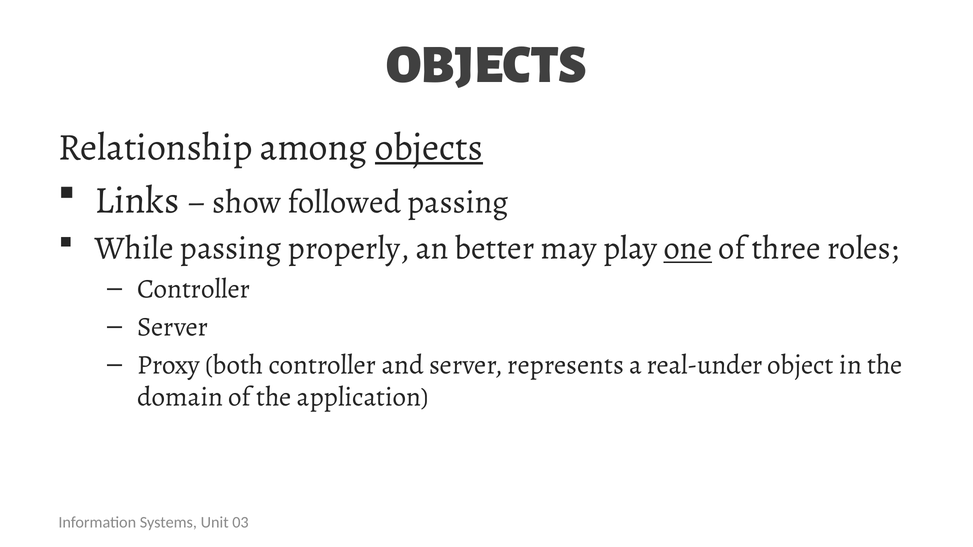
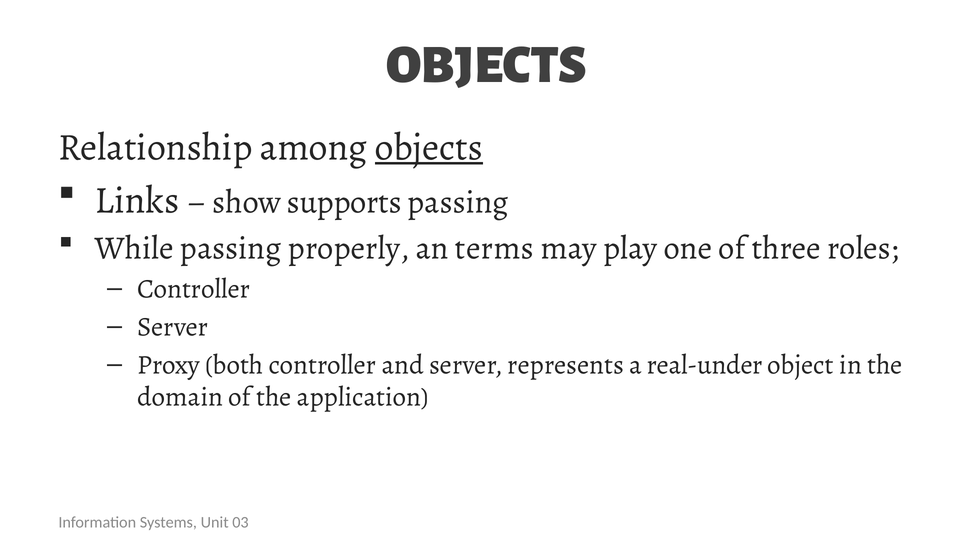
followed: followed -> supports
better: better -> terms
one underline: present -> none
